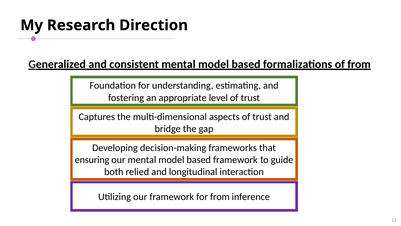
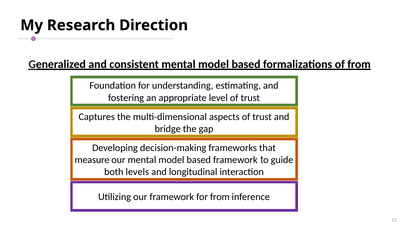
ensuring: ensuring -> measure
relied: relied -> levels
